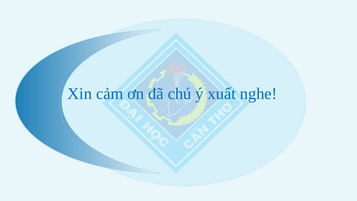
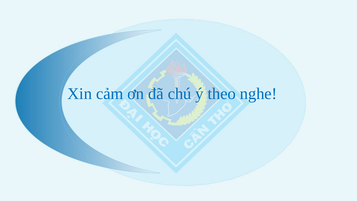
xuất: xuất -> theo
